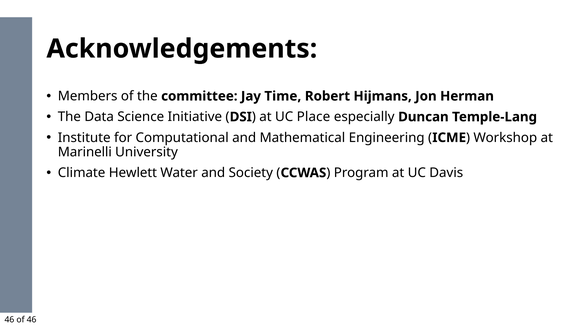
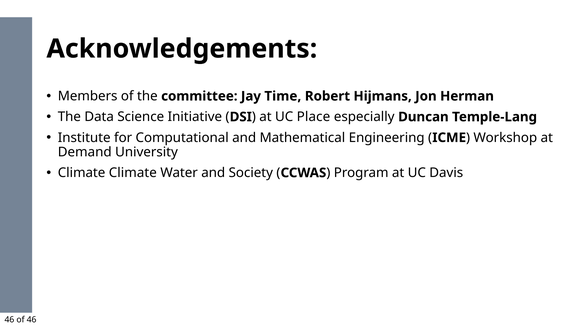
Marinelli: Marinelli -> Demand
Climate Hewlett: Hewlett -> Climate
